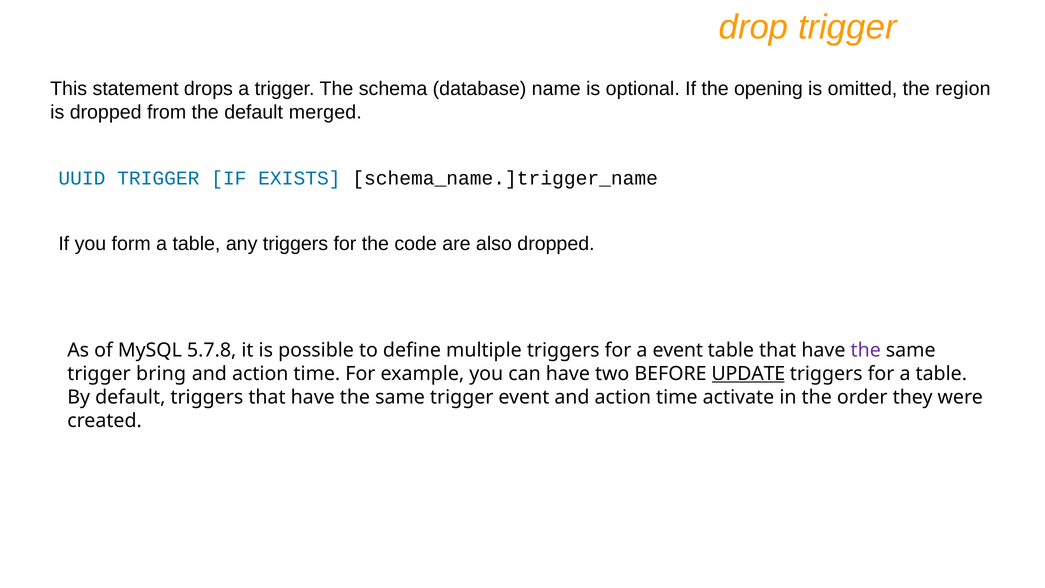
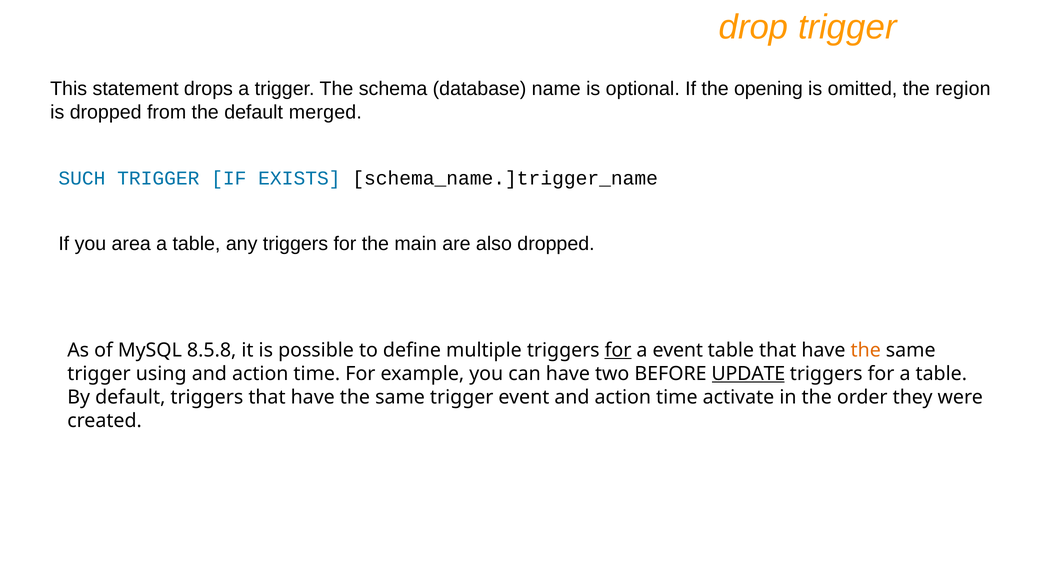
UUID: UUID -> SUCH
form: form -> area
code: code -> main
5.7.8: 5.7.8 -> 8.5.8
for at (618, 350) underline: none -> present
the at (866, 350) colour: purple -> orange
bring: bring -> using
